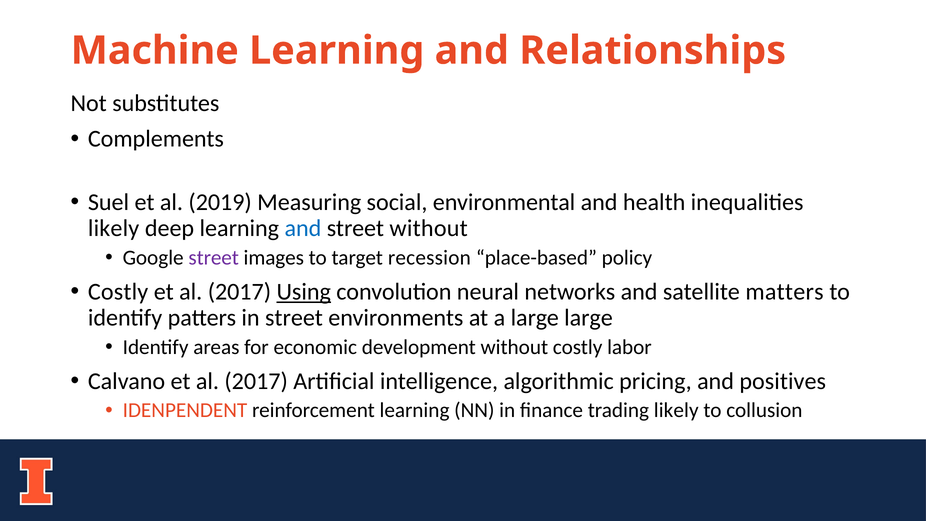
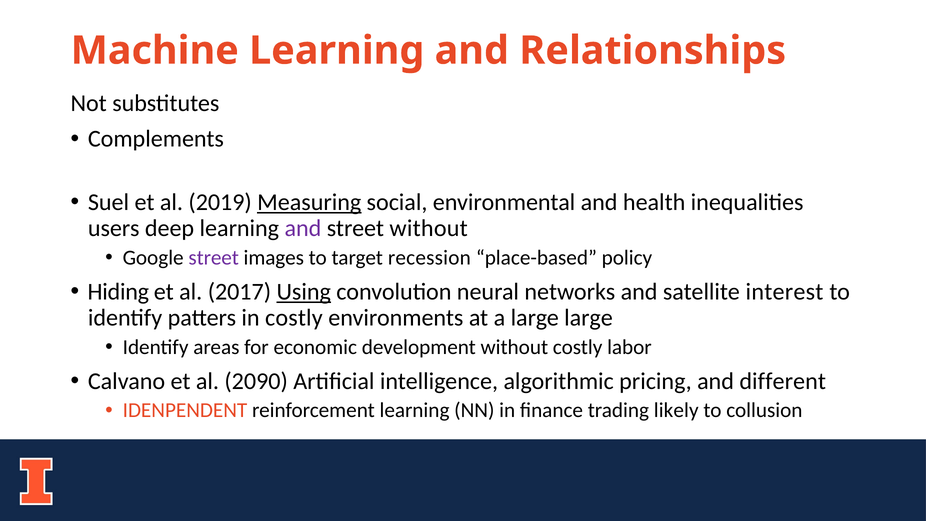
Measuring underline: none -> present
likely at (114, 228): likely -> users
and at (303, 228) colour: blue -> purple
Costly at (118, 292): Costly -> Hiding
matters: matters -> interest
in street: street -> costly
Calvano et al 2017: 2017 -> 2090
positives: positives -> different
